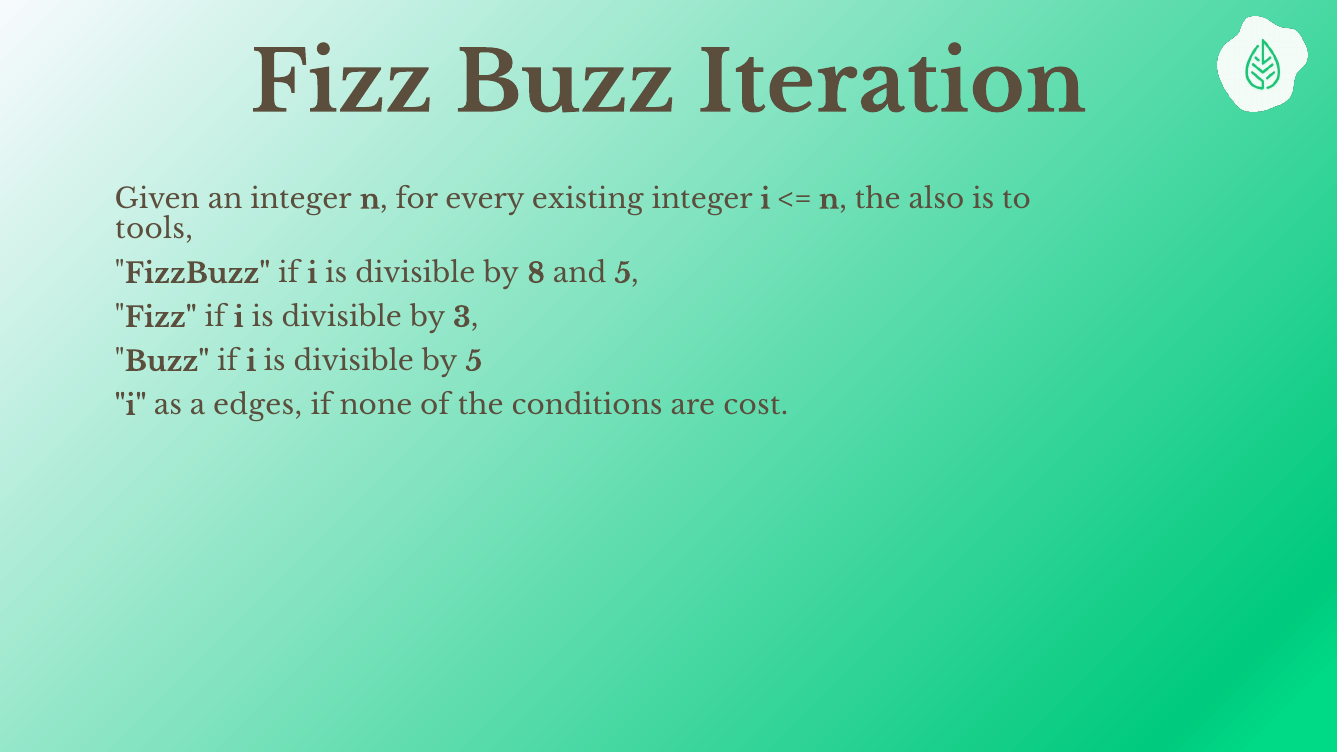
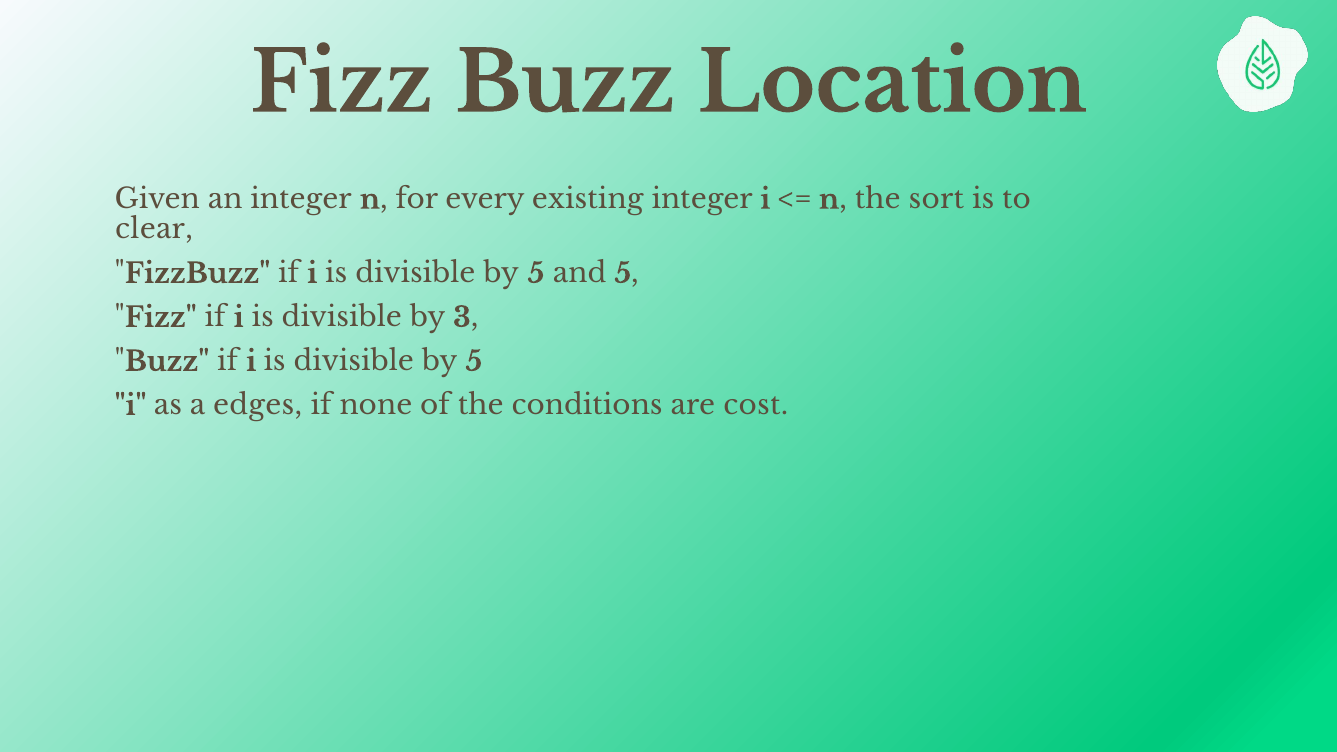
Iteration: Iteration -> Location
also: also -> sort
tools: tools -> clear
8 at (536, 274): 8 -> 5
